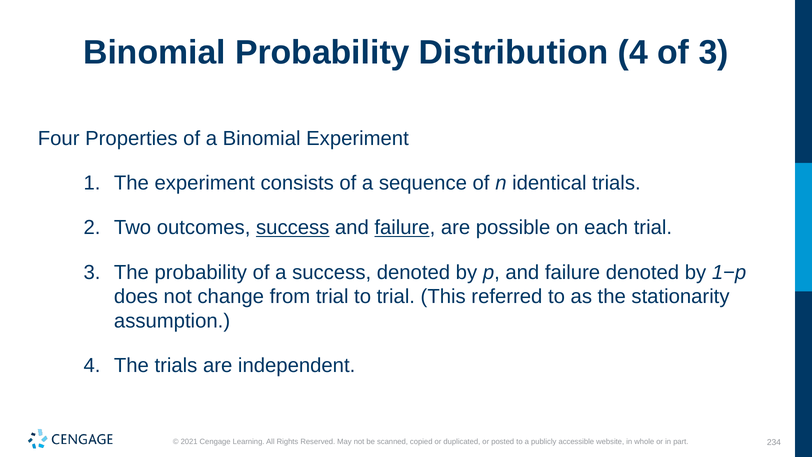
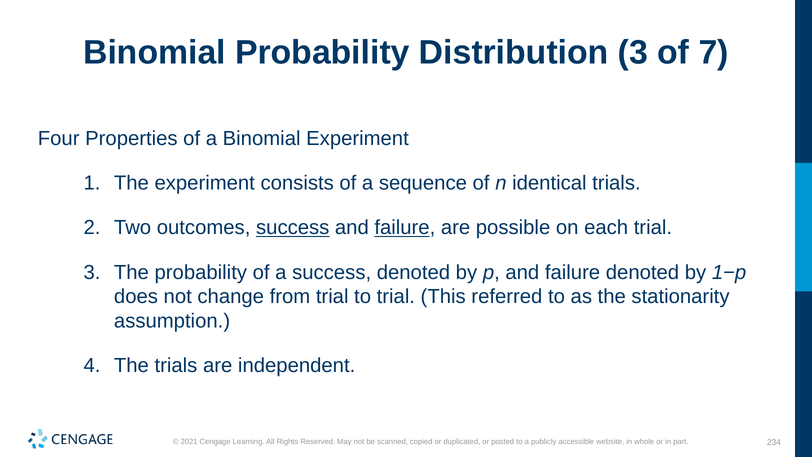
Distribution 4: 4 -> 3
of 3: 3 -> 7
